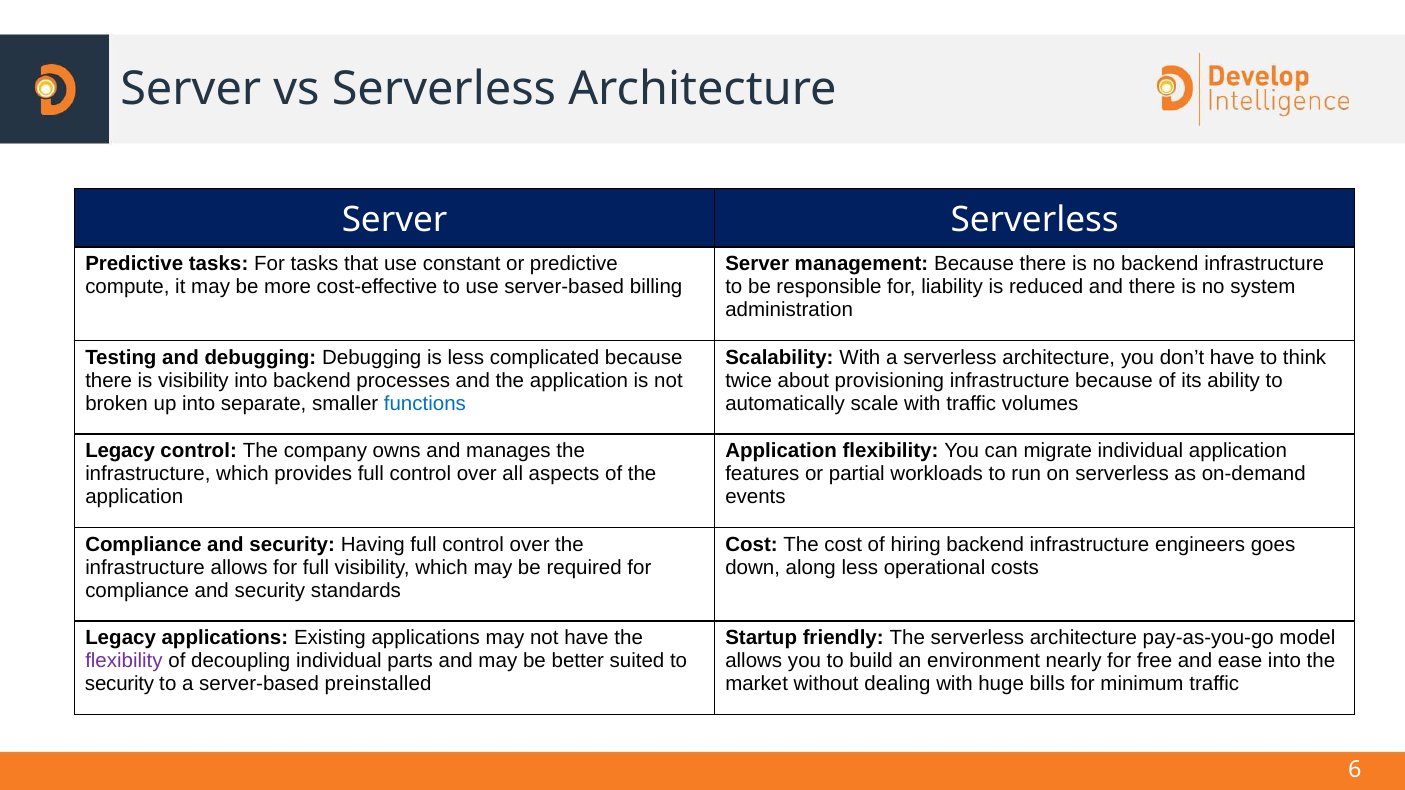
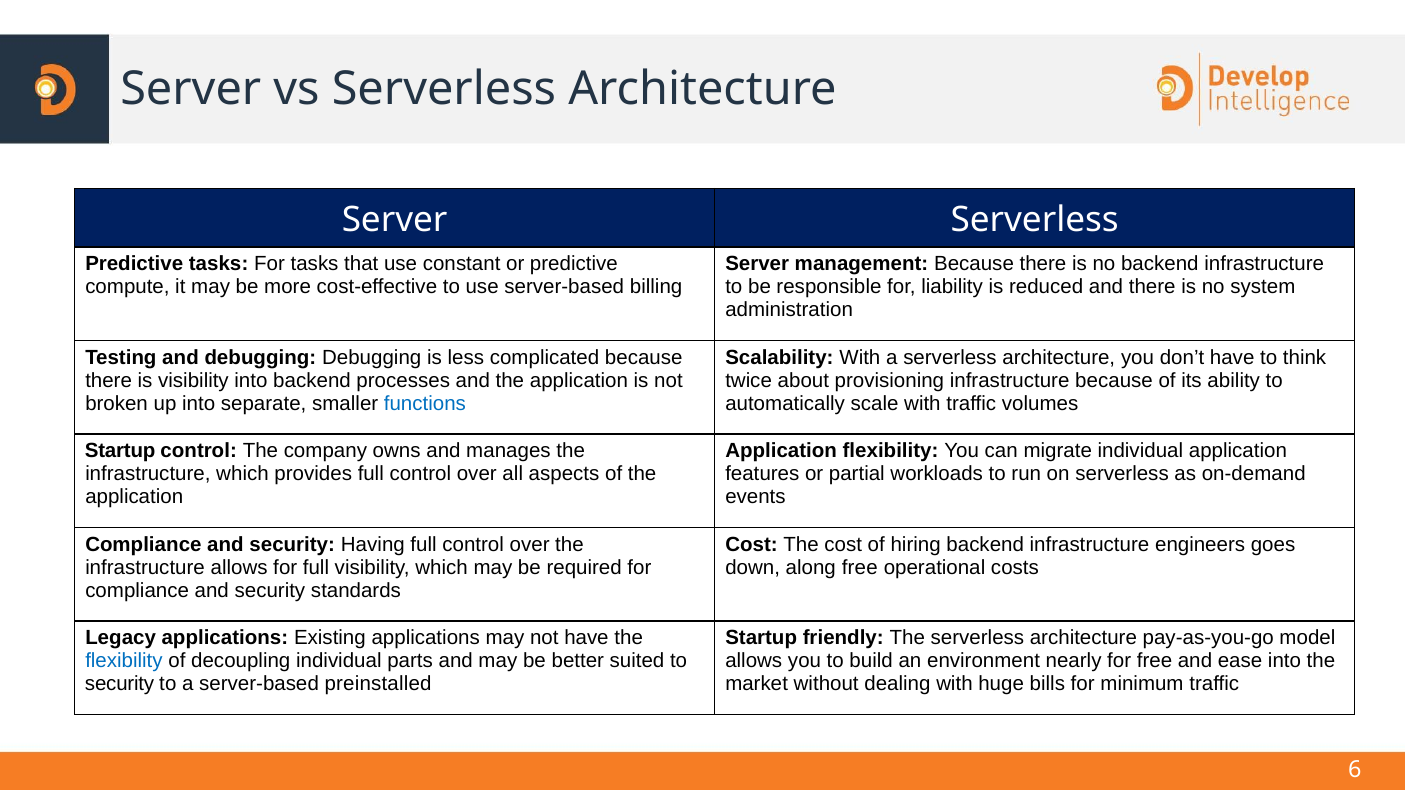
Legacy at (120, 451): Legacy -> Startup
along less: less -> free
flexibility at (124, 661) colour: purple -> blue
